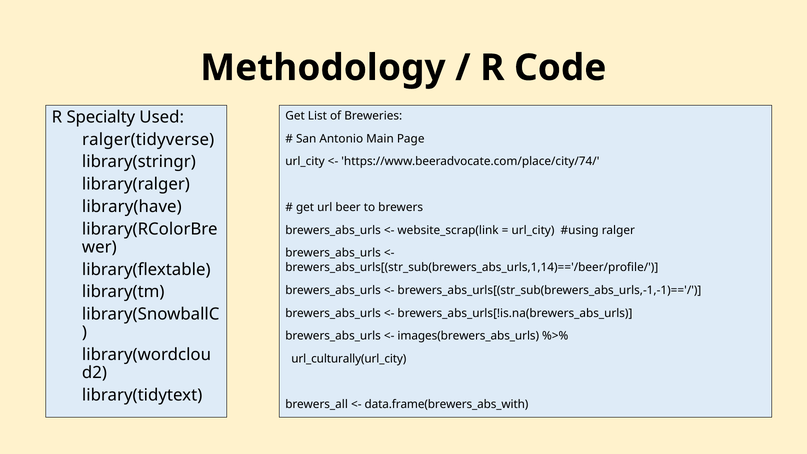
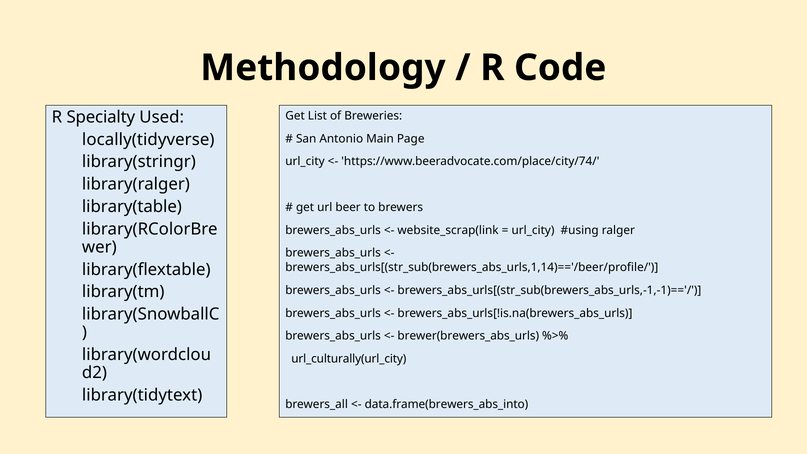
ralger(tidyverse: ralger(tidyverse -> locally(tidyverse
library(have: library(have -> library(table
images(brewers_abs_urls: images(brewers_abs_urls -> brewer(brewers_abs_urls
data.frame(brewers_abs_with: data.frame(brewers_abs_with -> data.frame(brewers_abs_into
